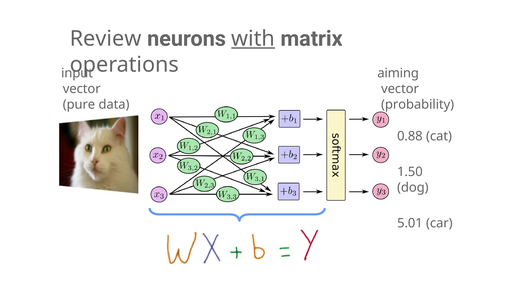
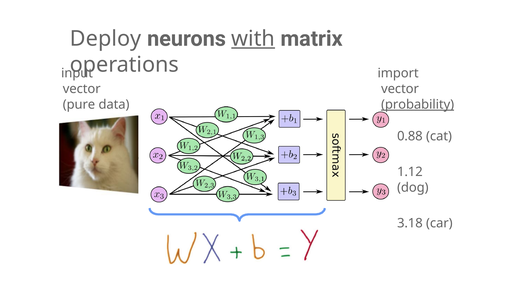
Review: Review -> Deploy
aiming: aiming -> import
probability underline: none -> present
1.50: 1.50 -> 1.12
5.01: 5.01 -> 3.18
